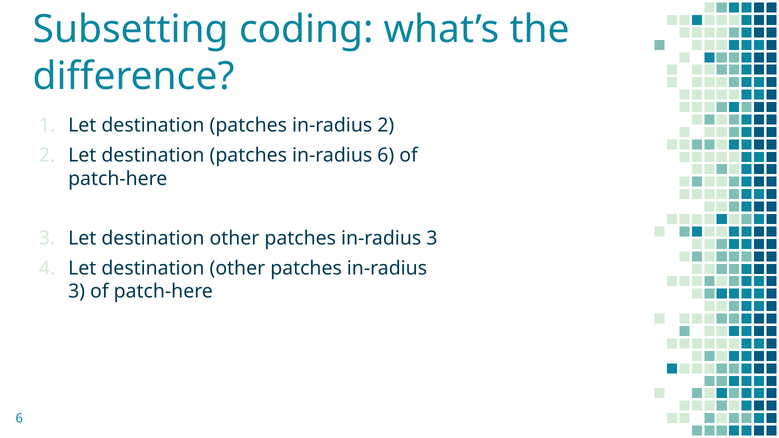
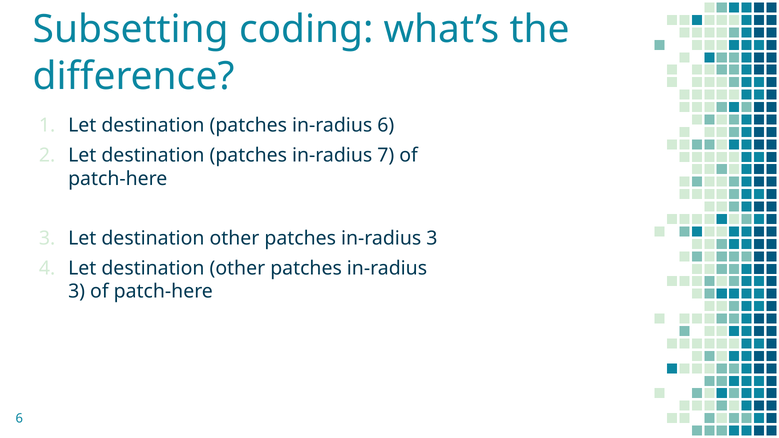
in-radius 2: 2 -> 6
in-radius 6: 6 -> 7
